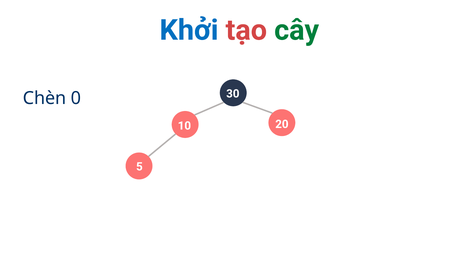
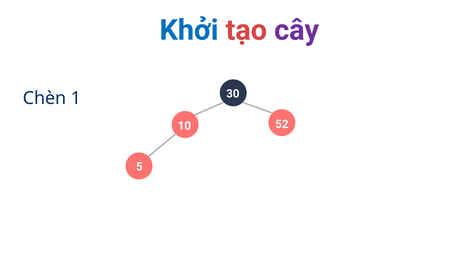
cây colour: green -> purple
0: 0 -> 1
20: 20 -> 52
